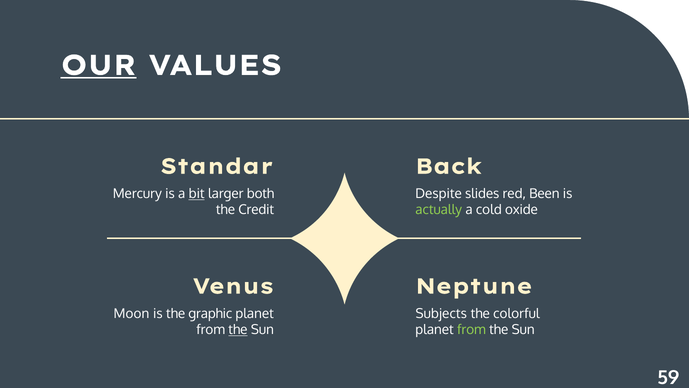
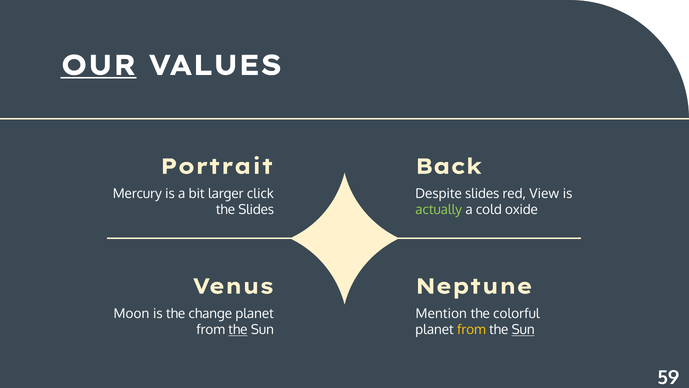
Standar: Standar -> Portrait
bit underline: present -> none
both: both -> click
Been: Been -> View
the Credit: Credit -> Slides
graphic: graphic -> change
Subjects: Subjects -> Mention
from at (471, 330) colour: light green -> yellow
Sun at (523, 330) underline: none -> present
